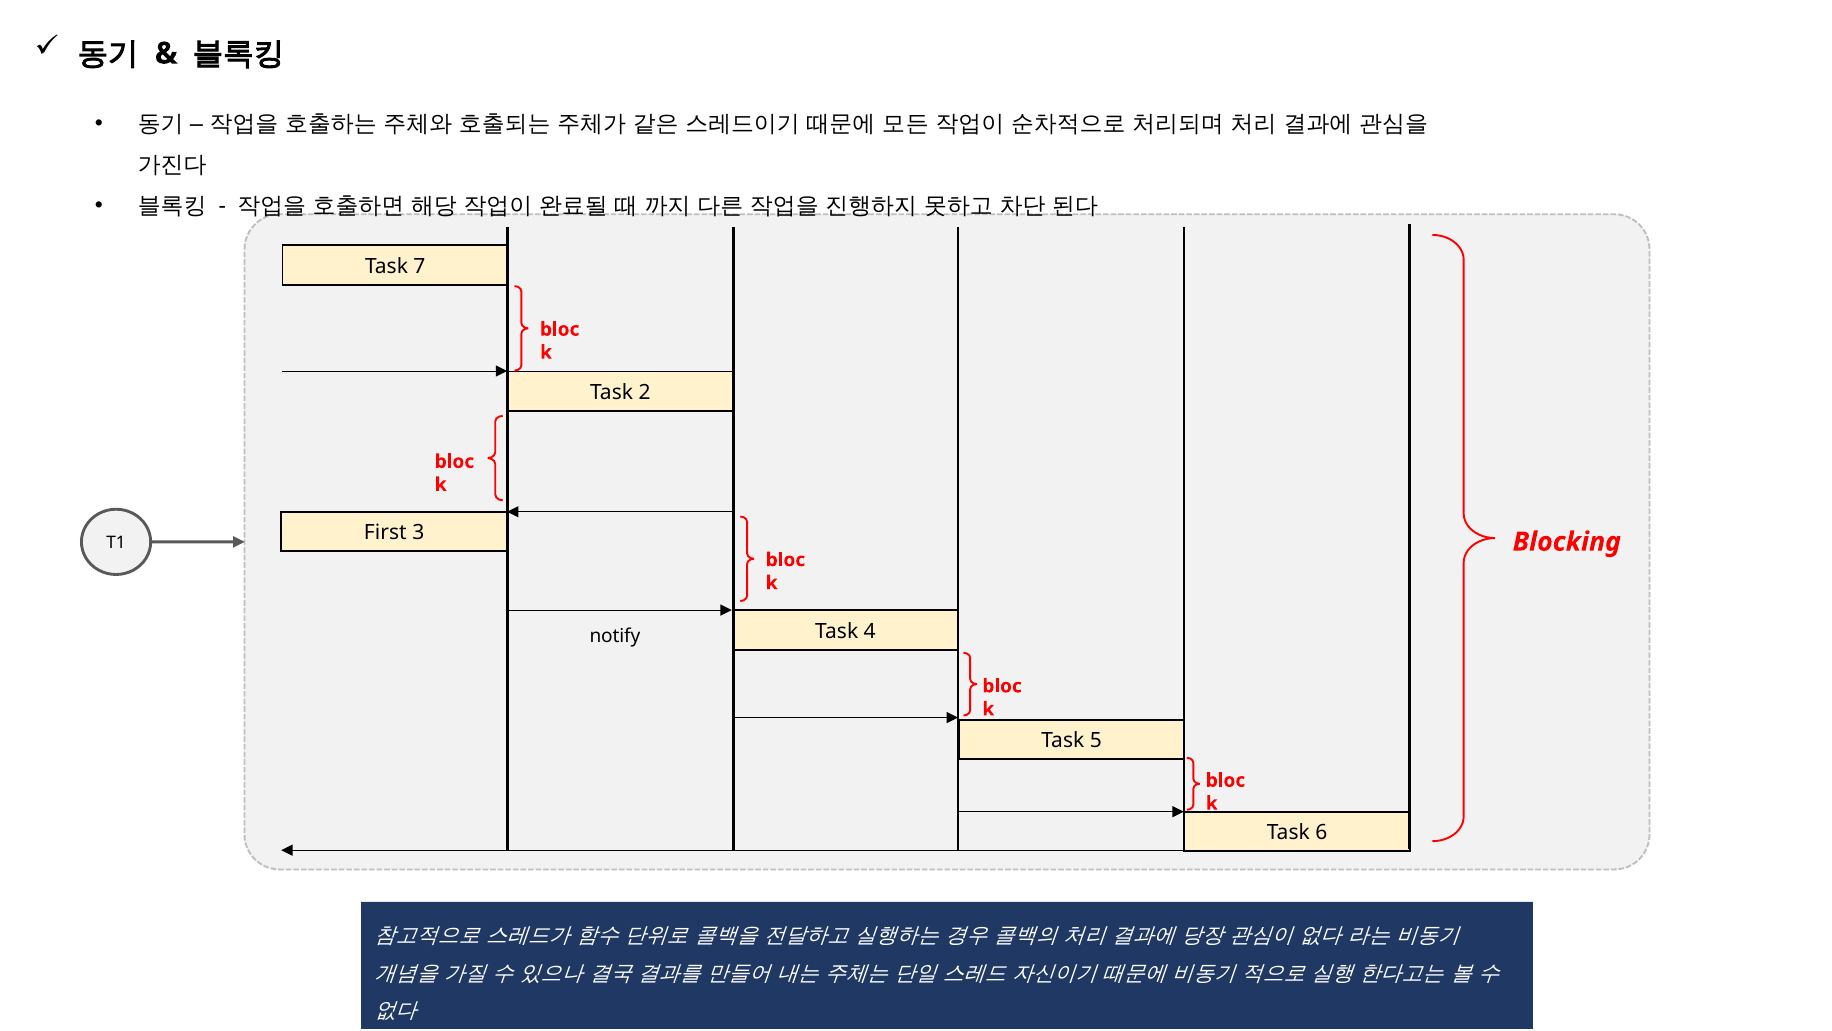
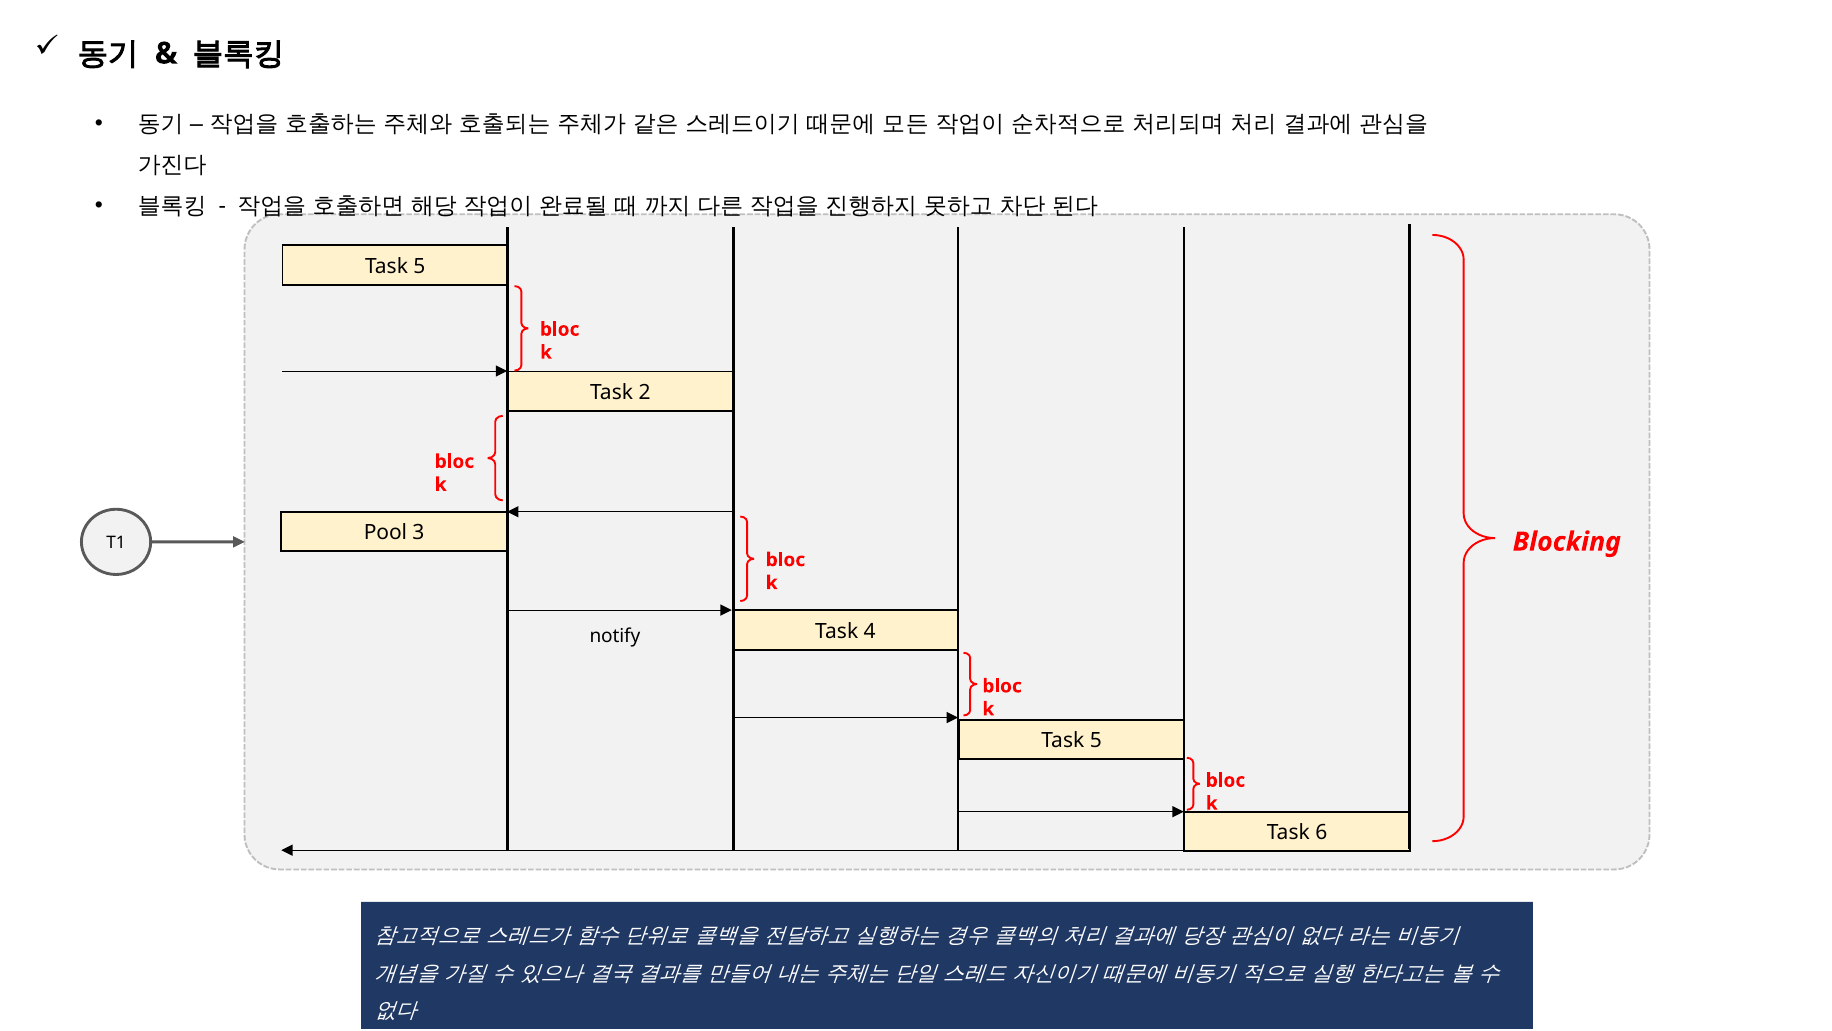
7 at (419, 266): 7 -> 5
First: First -> Pool
